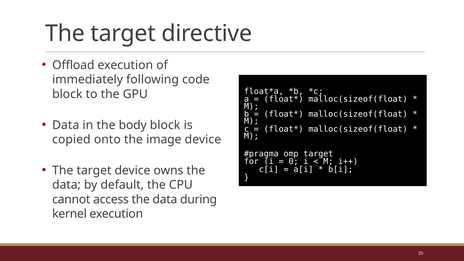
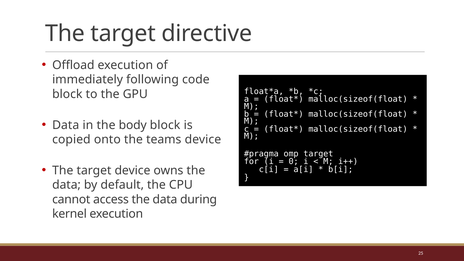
image: image -> teams
